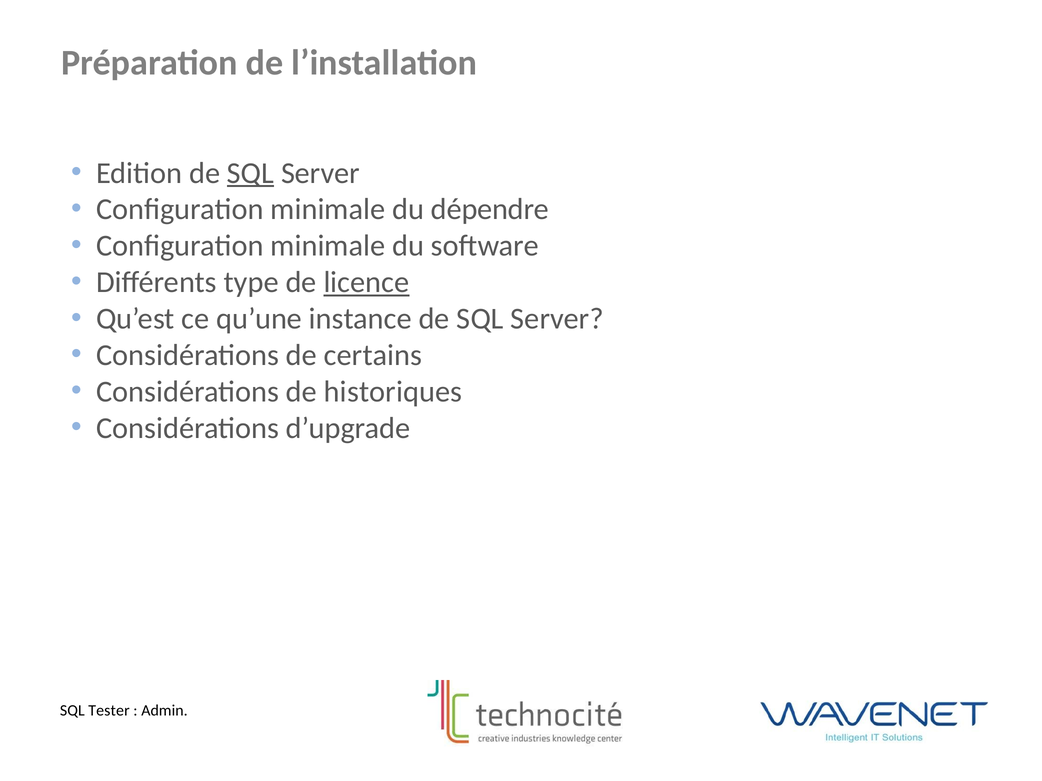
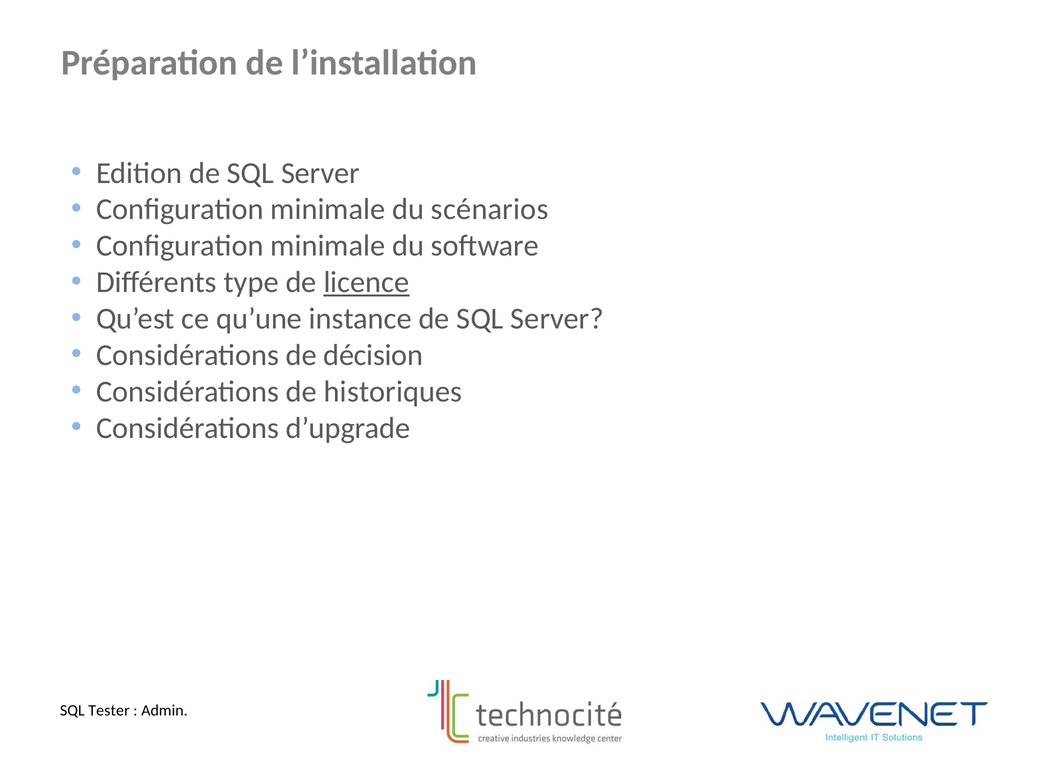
SQL at (251, 173) underline: present -> none
dépendre: dépendre -> scénarios
certains: certains -> décision
